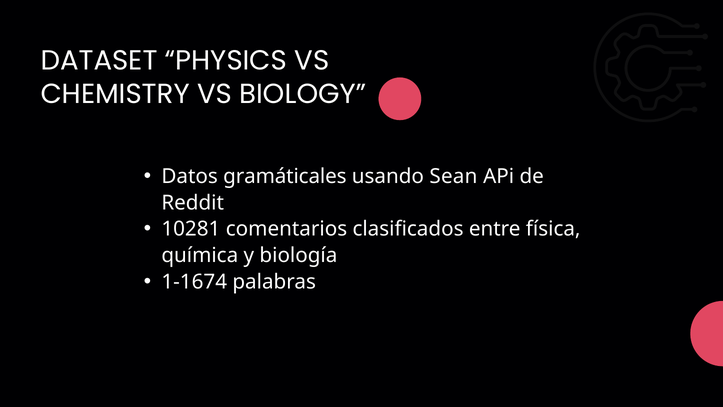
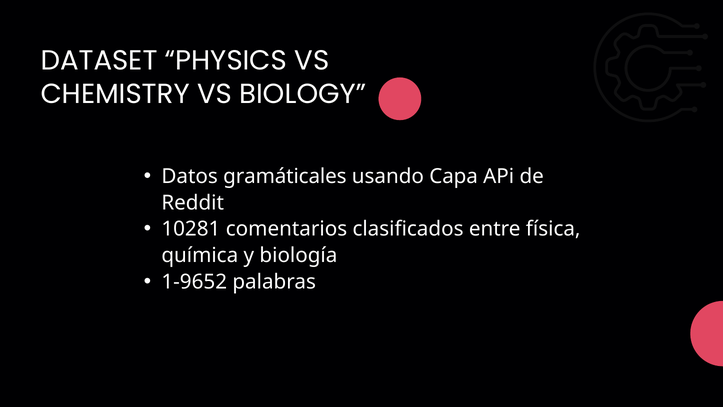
Sean: Sean -> Capa
1-1674: 1-1674 -> 1-9652
